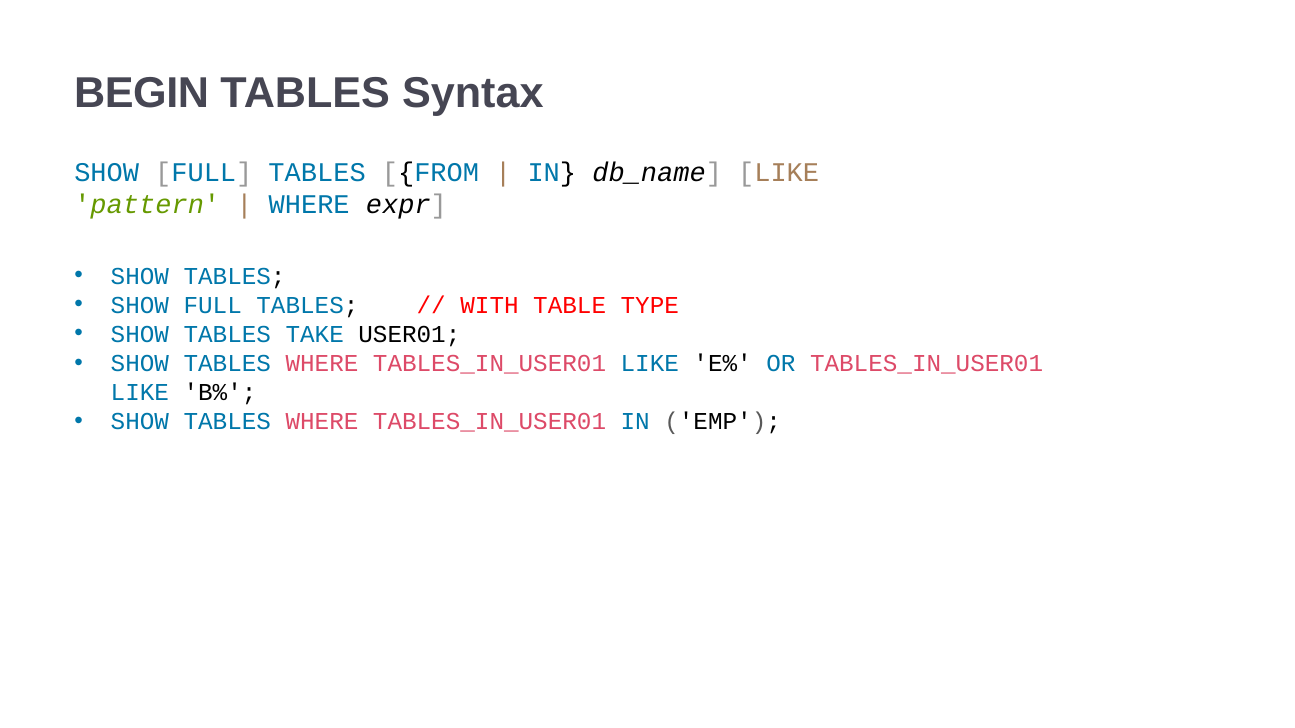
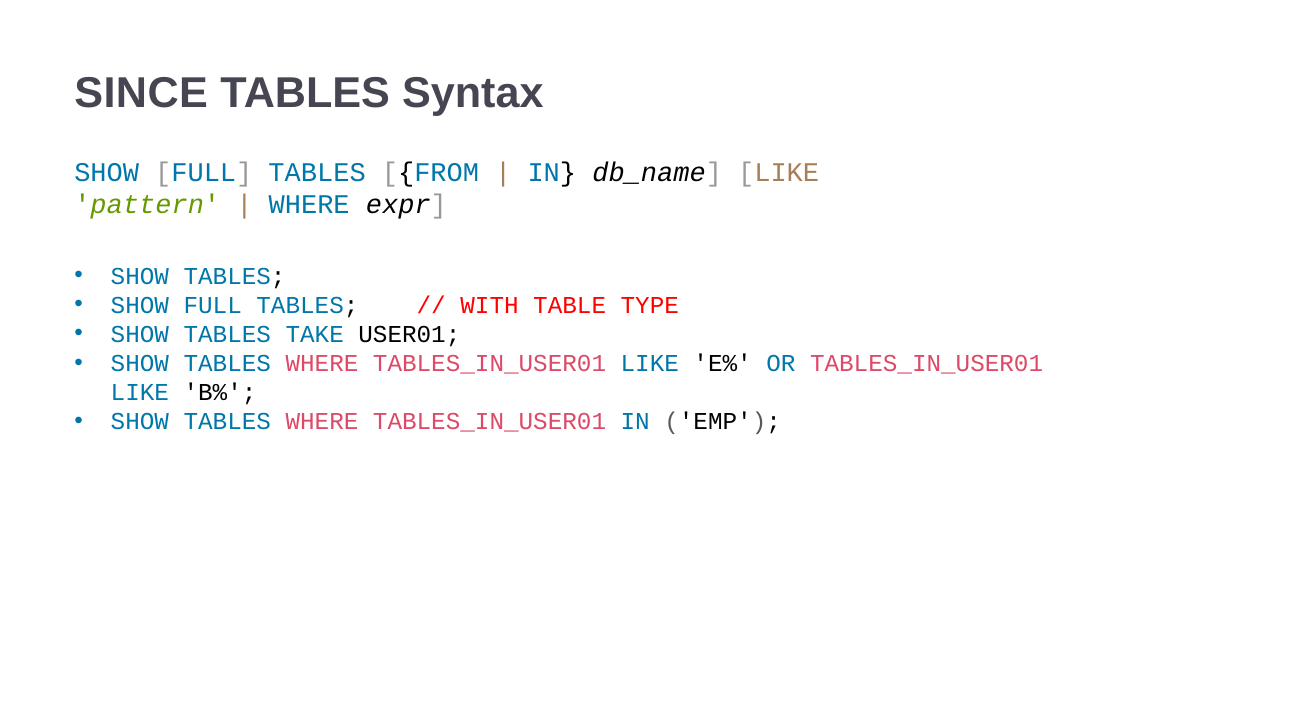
BEGIN: BEGIN -> SINCE
